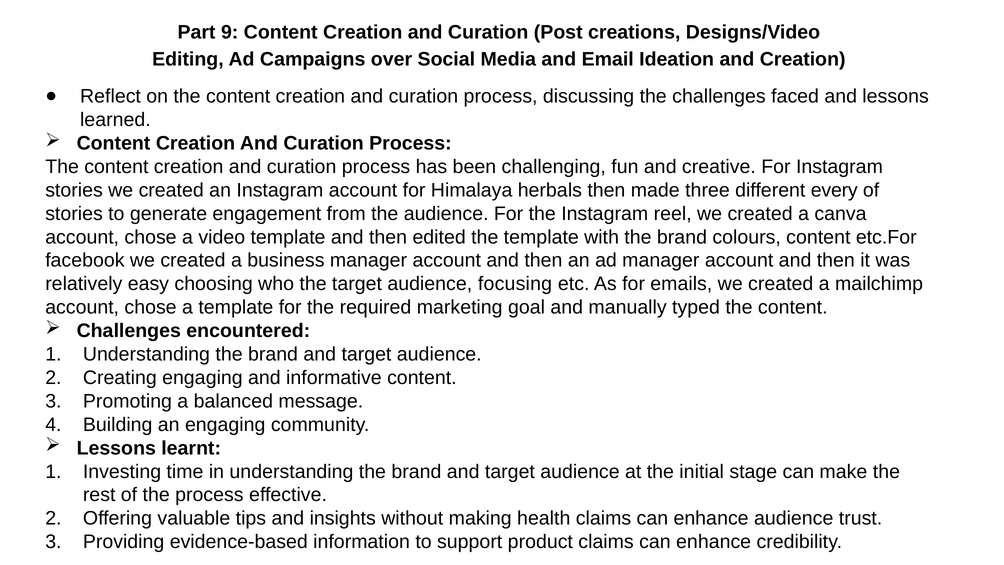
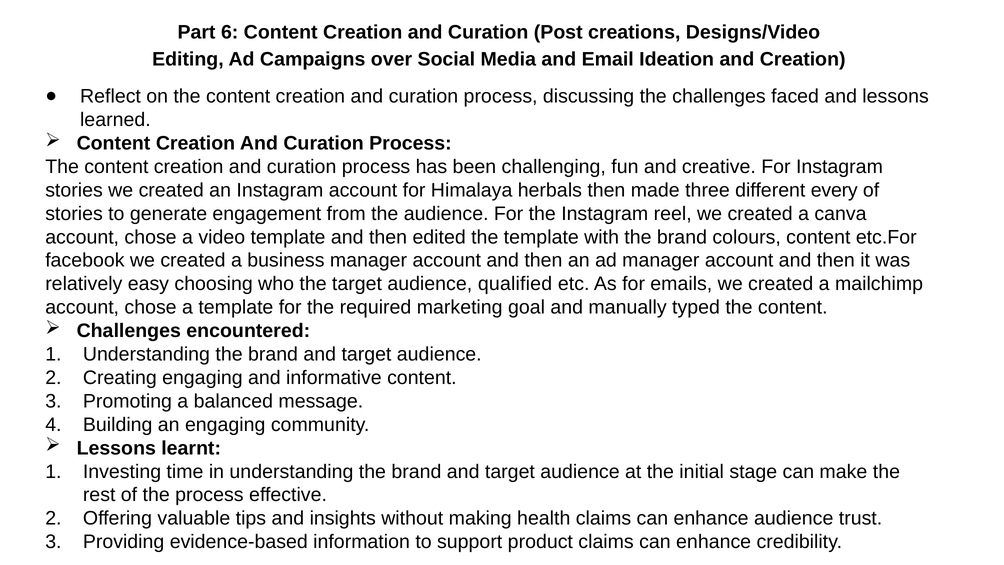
9: 9 -> 6
focusing: focusing -> qualified
